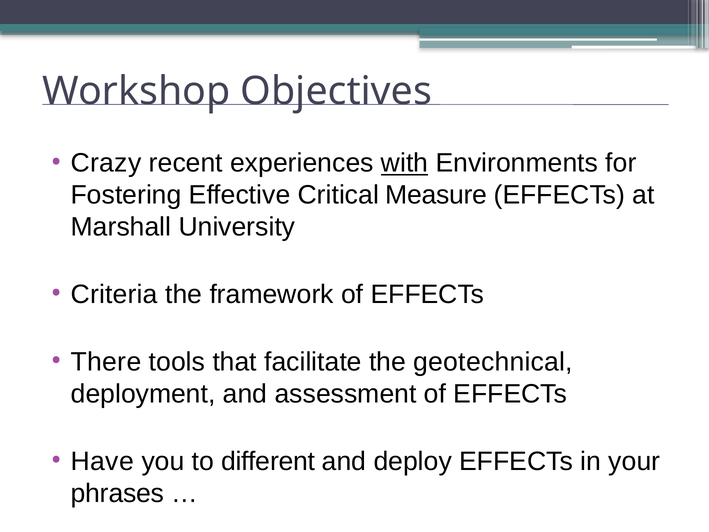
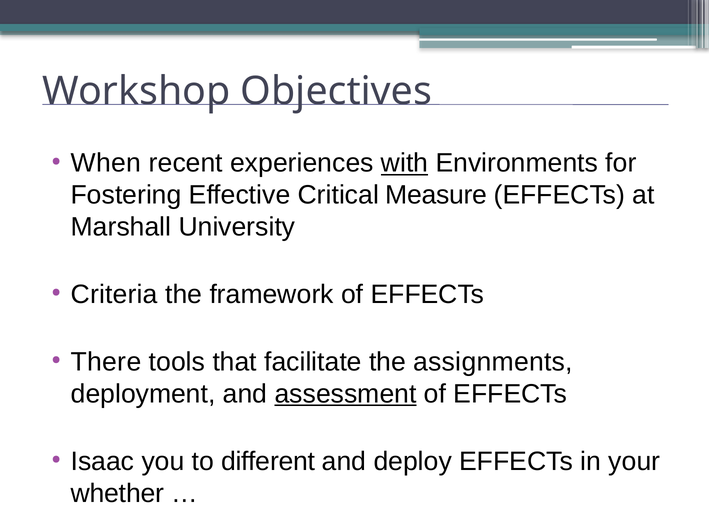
Crazy: Crazy -> When
geotechnical: geotechnical -> assignments
assessment underline: none -> present
Have: Have -> Isaac
phrases: phrases -> whether
